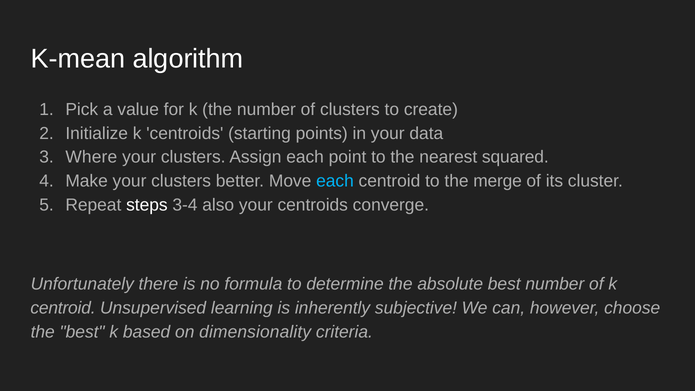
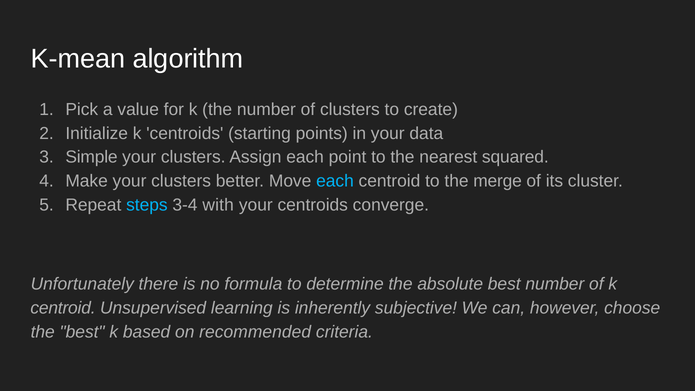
Where: Where -> Simple
steps colour: white -> light blue
also: also -> with
dimensionality: dimensionality -> recommended
